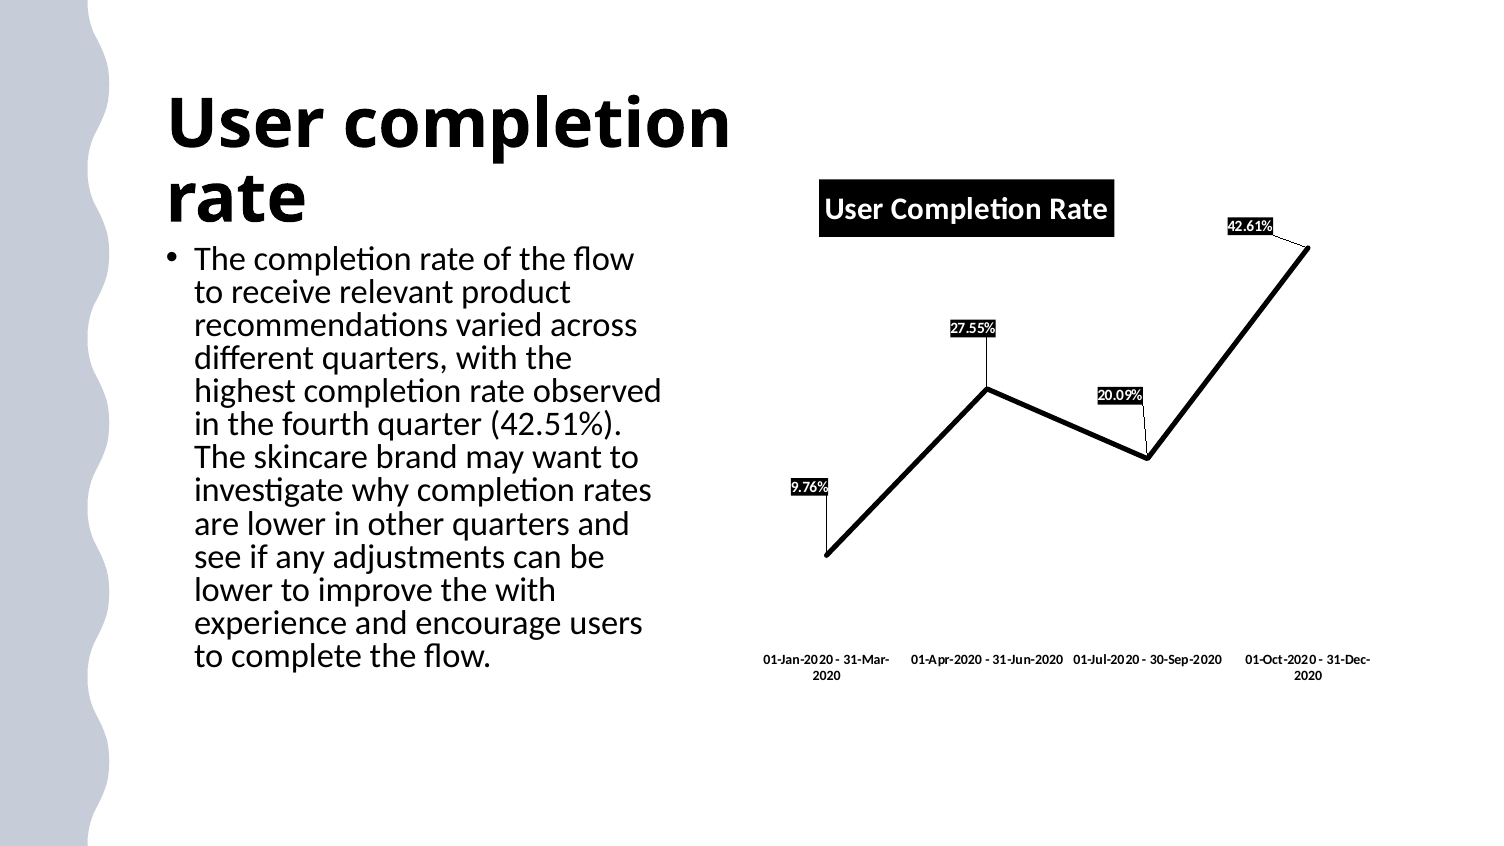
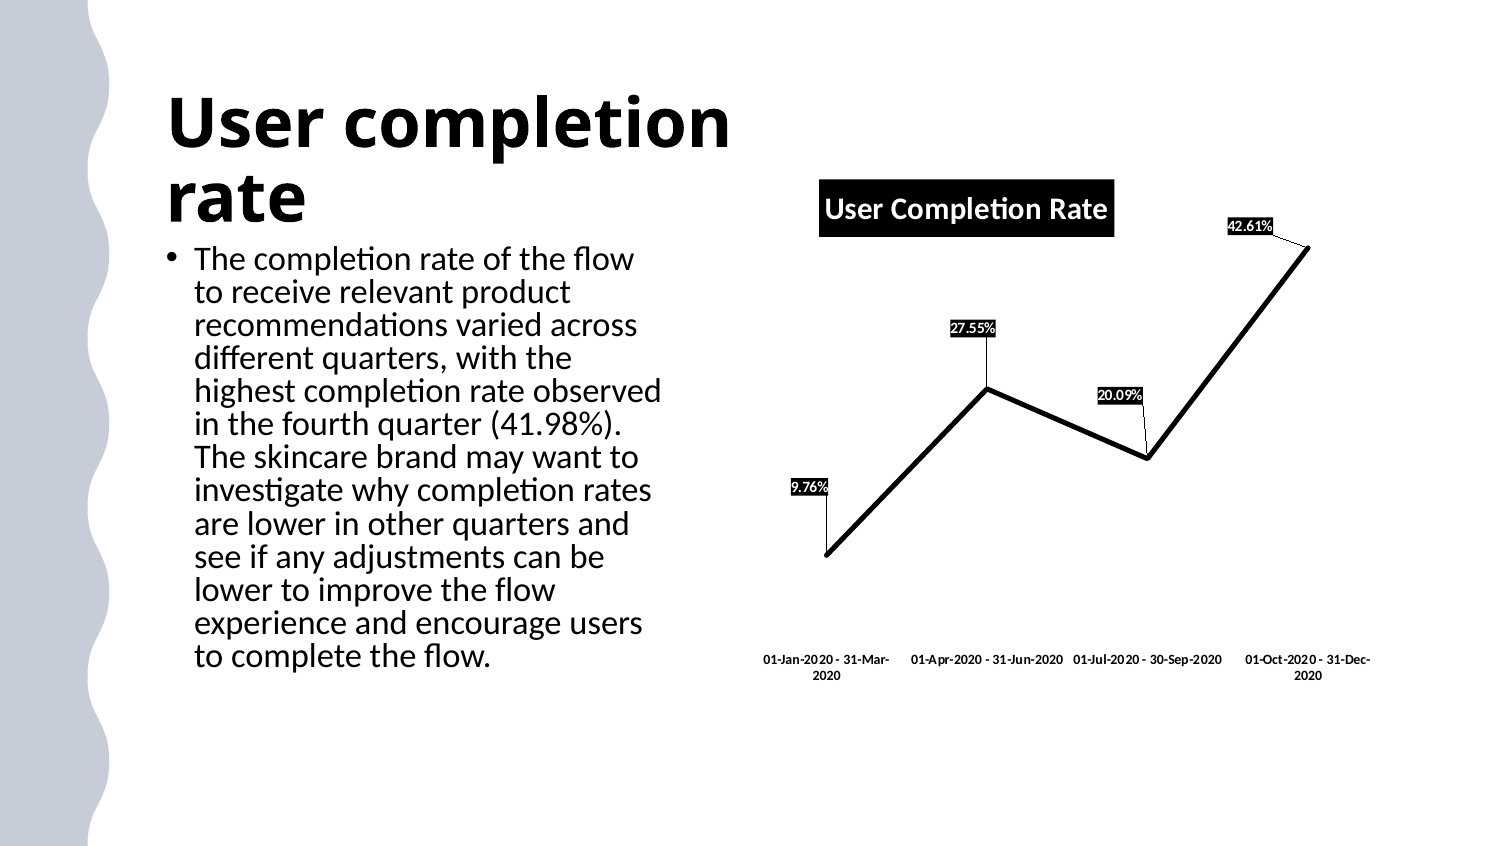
42.51%: 42.51% -> 41.98%
improve the with: with -> flow
